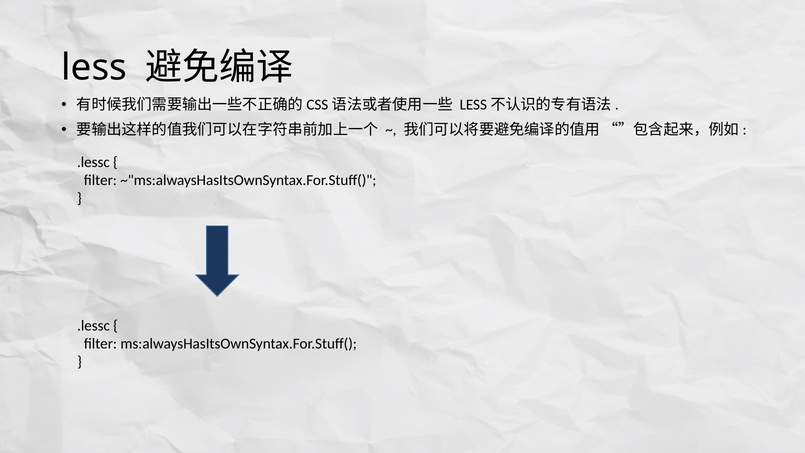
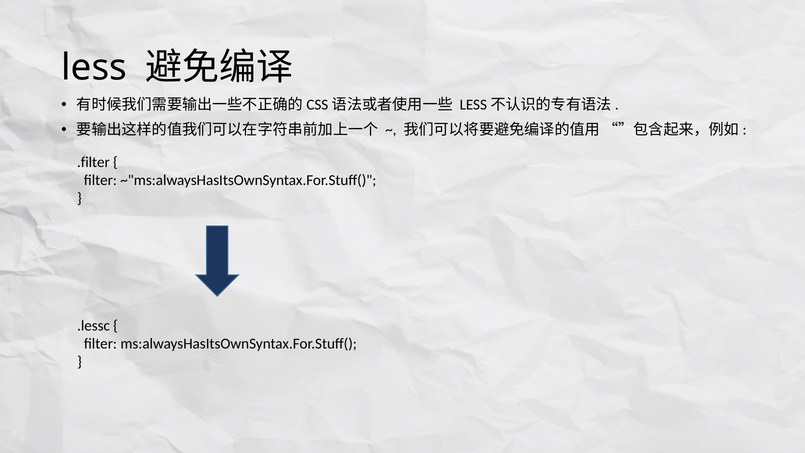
.lessc at (93, 162): .lessc -> .filter
